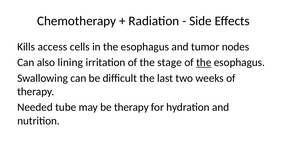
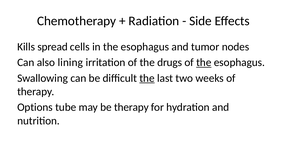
access: access -> spread
stage: stage -> drugs
the at (147, 78) underline: none -> present
Needed: Needed -> Options
